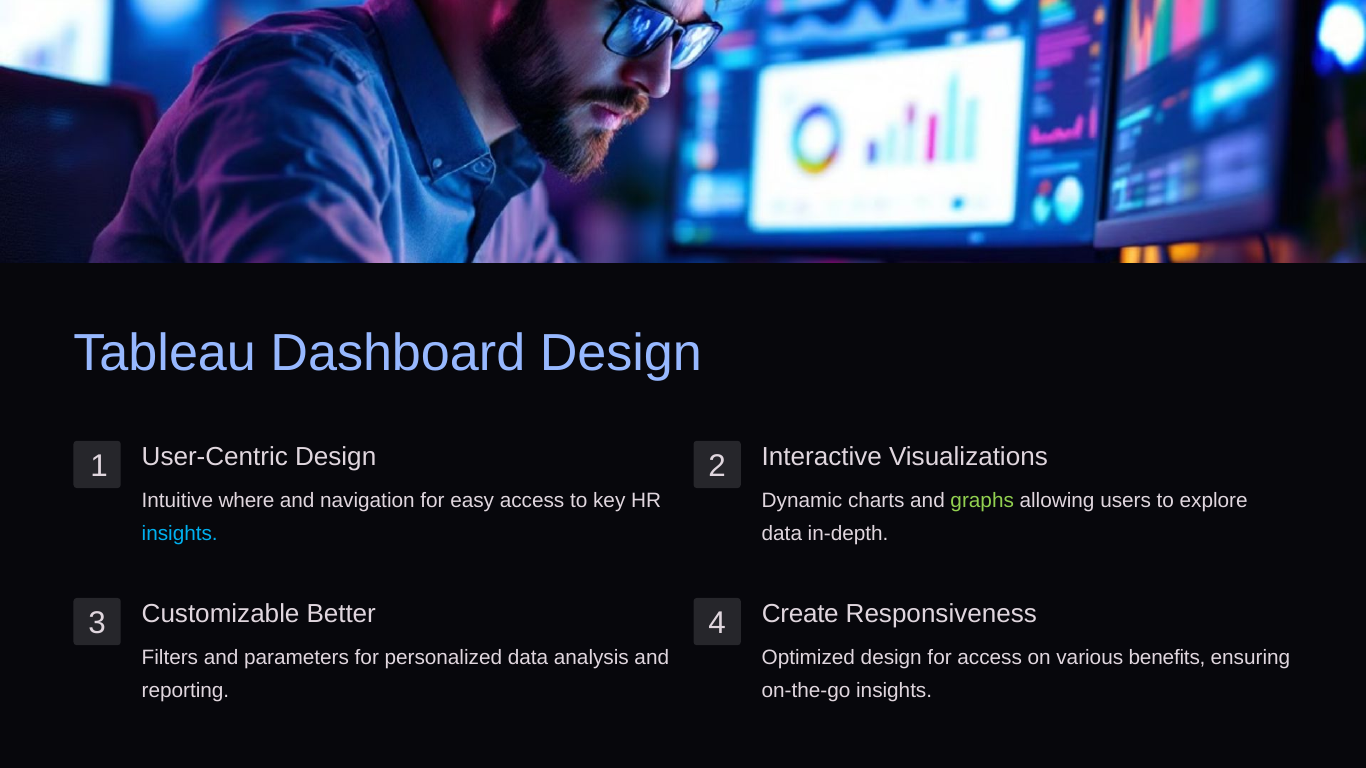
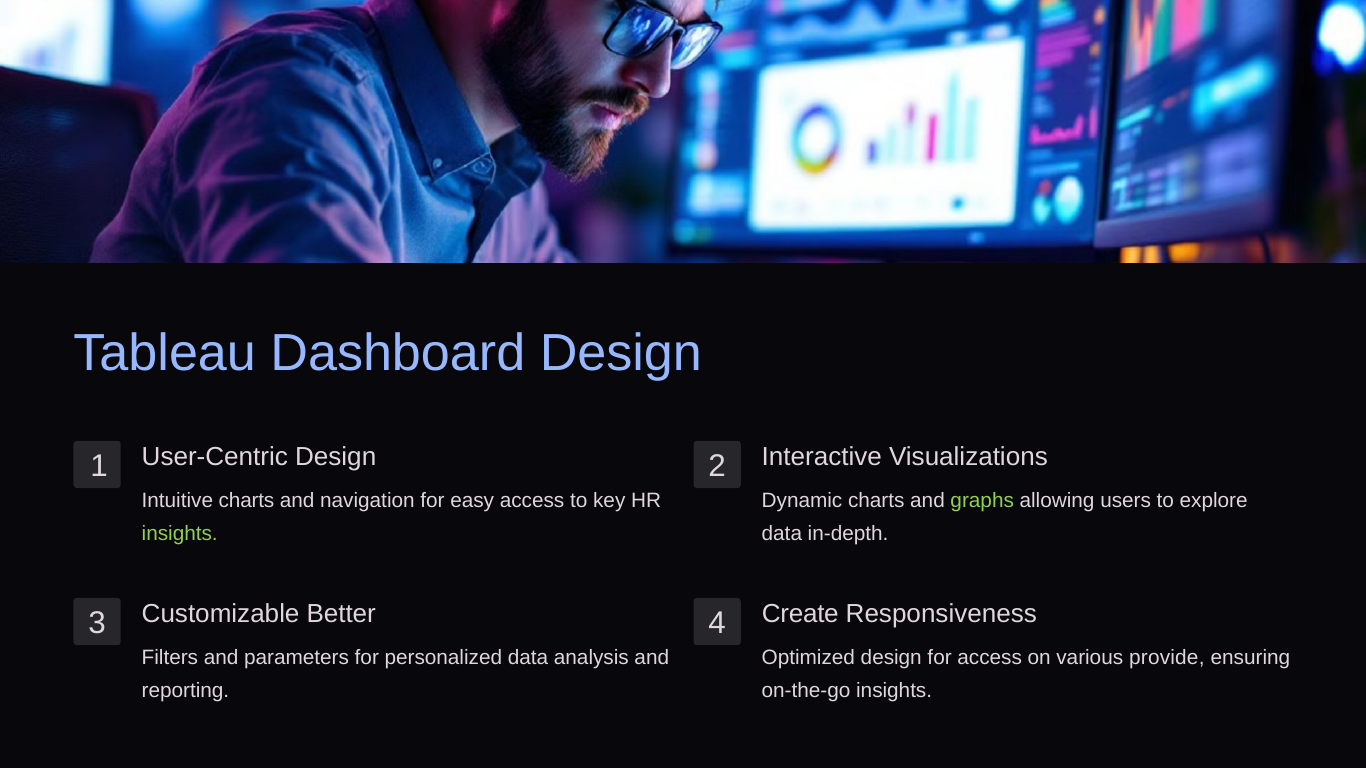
Intuitive where: where -> charts
insights at (180, 534) colour: light blue -> light green
benefits: benefits -> provide
